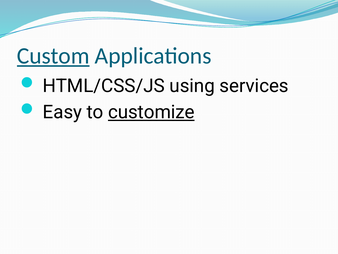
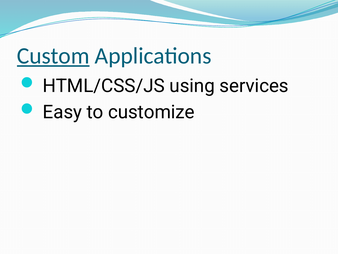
customize underline: present -> none
